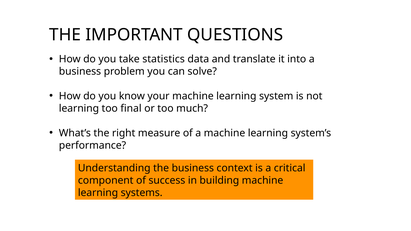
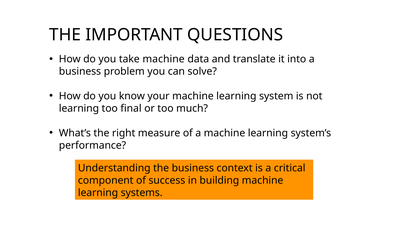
take statistics: statistics -> machine
